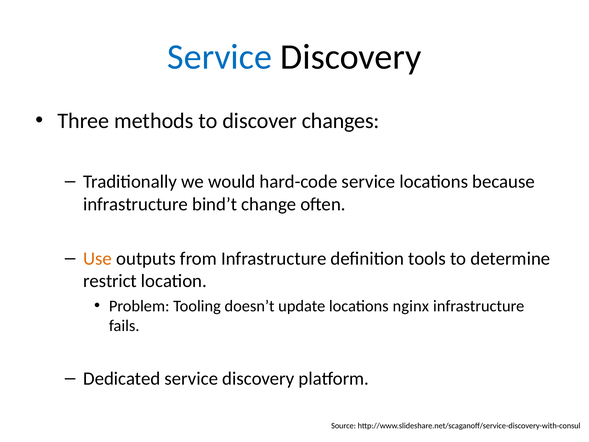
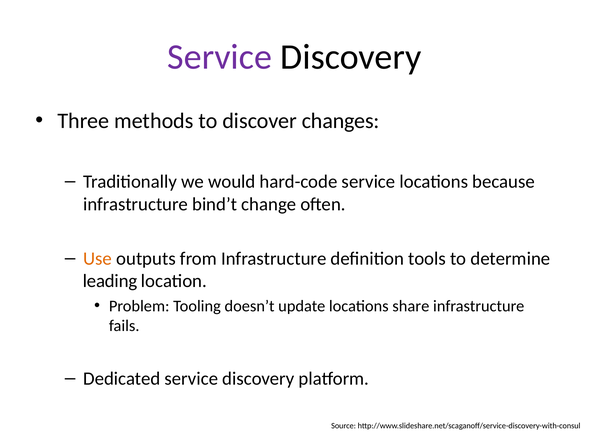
Service at (220, 57) colour: blue -> purple
restrict: restrict -> leading
nginx: nginx -> share
